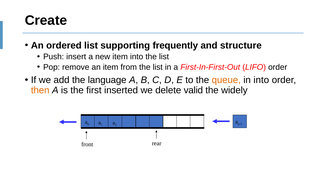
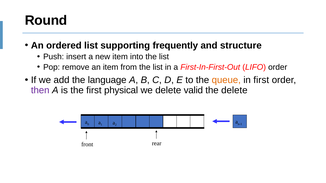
Create: Create -> Round
in into: into -> first
then colour: orange -> purple
inserted: inserted -> physical
the widely: widely -> delete
